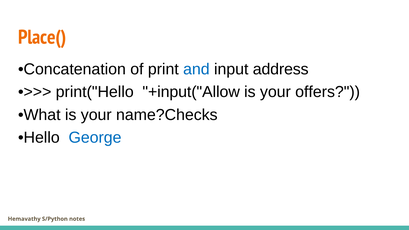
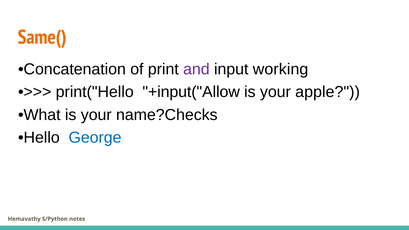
Place(: Place( -> Same(
and colour: blue -> purple
address: address -> working
offers: offers -> apple
